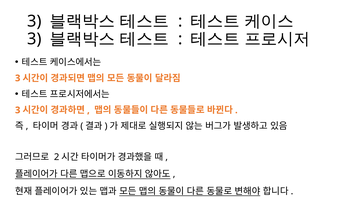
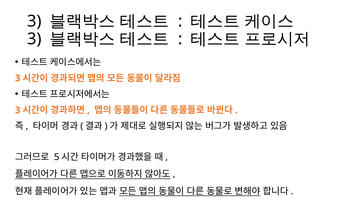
2: 2 -> 5
